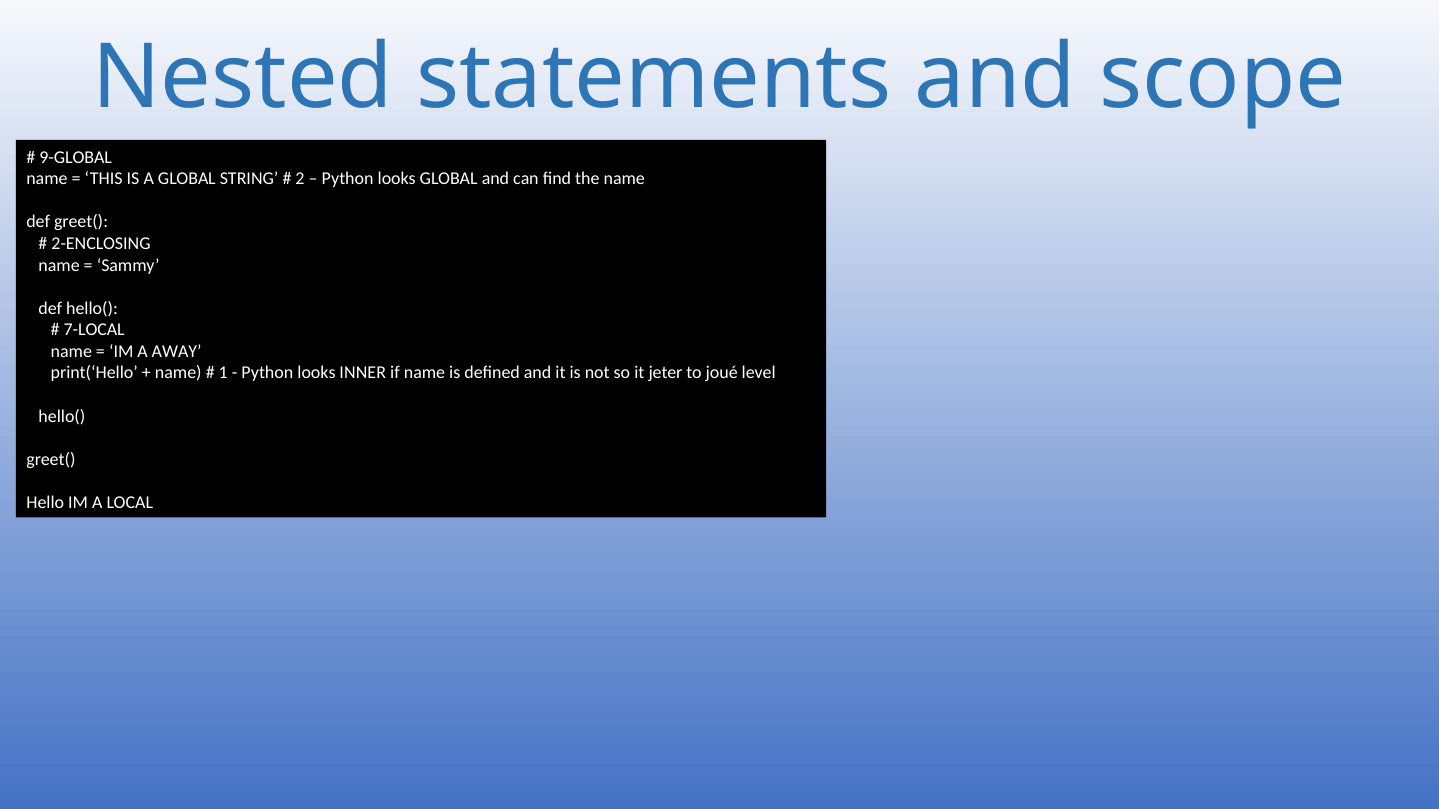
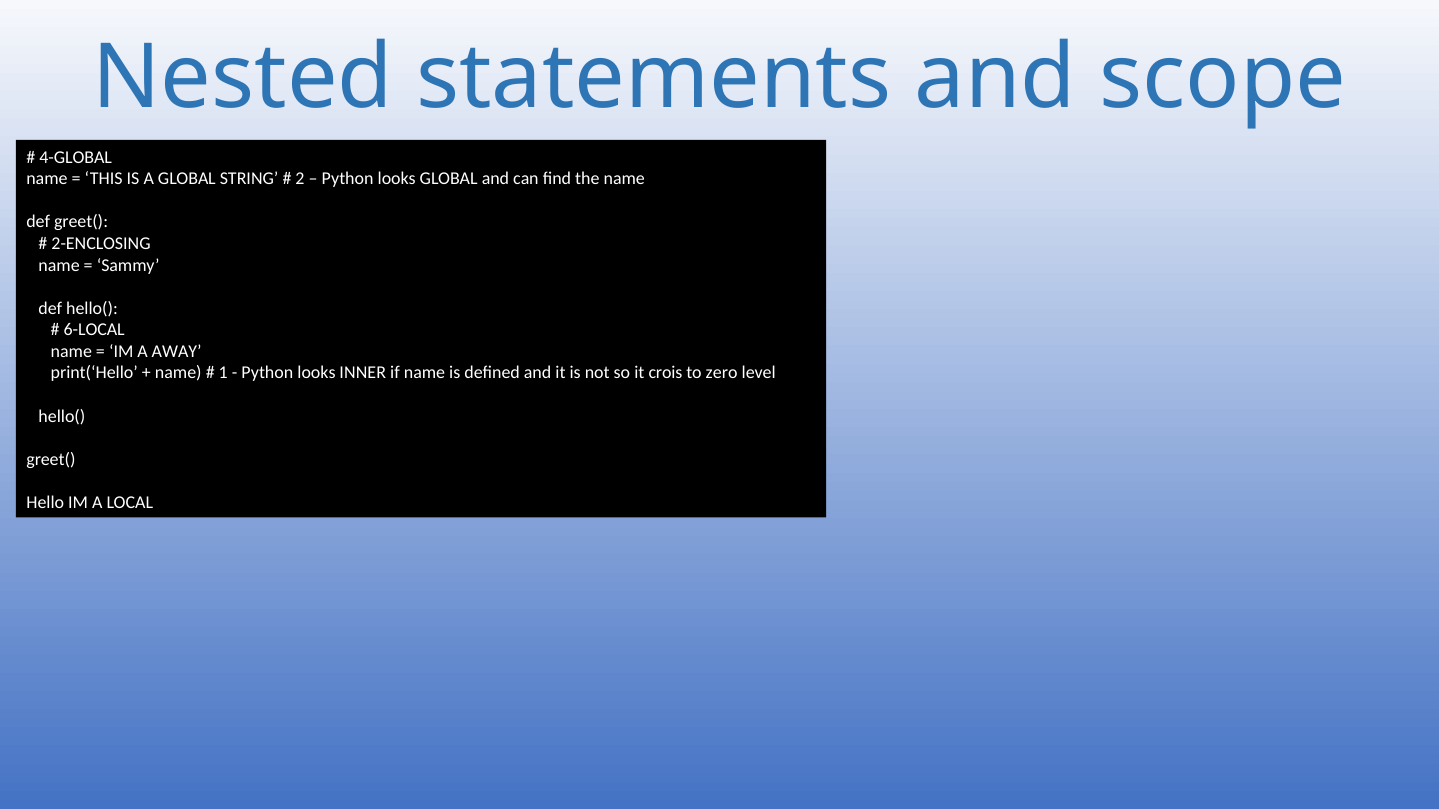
9-GLOBAL: 9-GLOBAL -> 4-GLOBAL
7-LOCAL: 7-LOCAL -> 6-LOCAL
jeter: jeter -> crois
joué: joué -> zero
